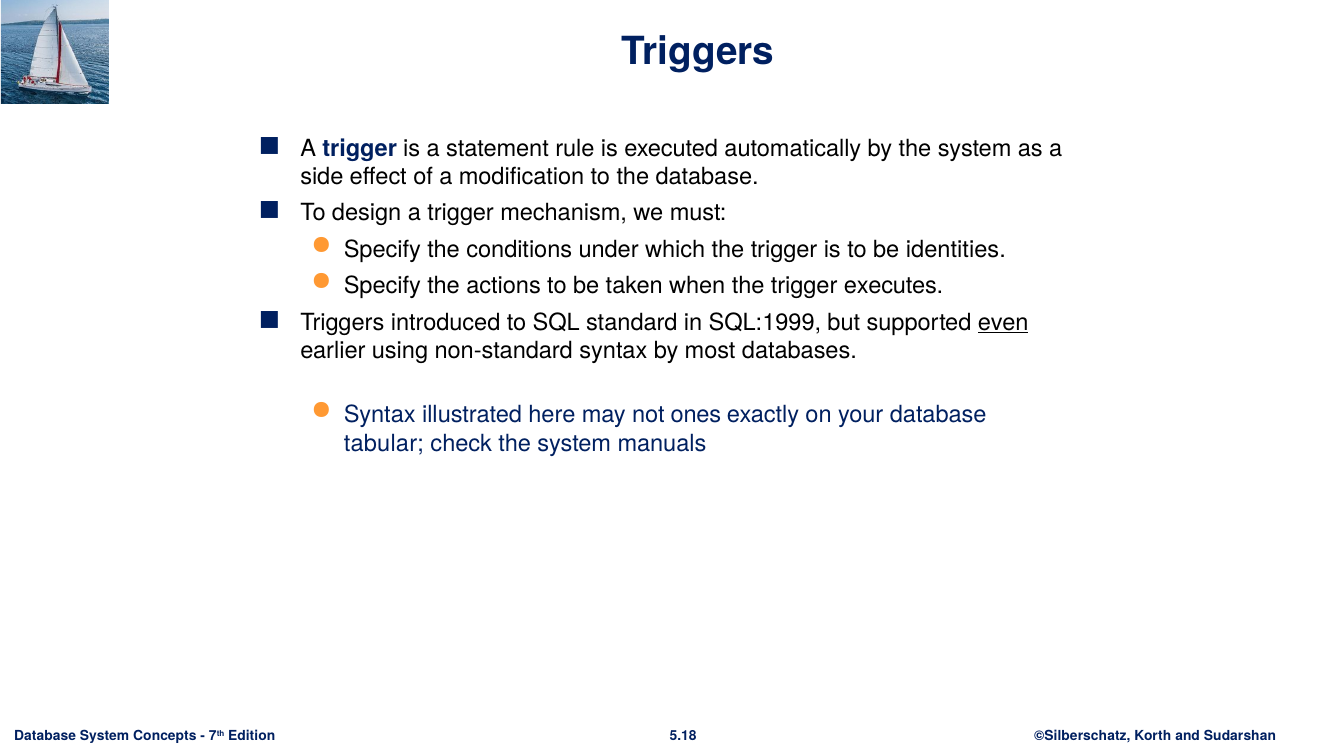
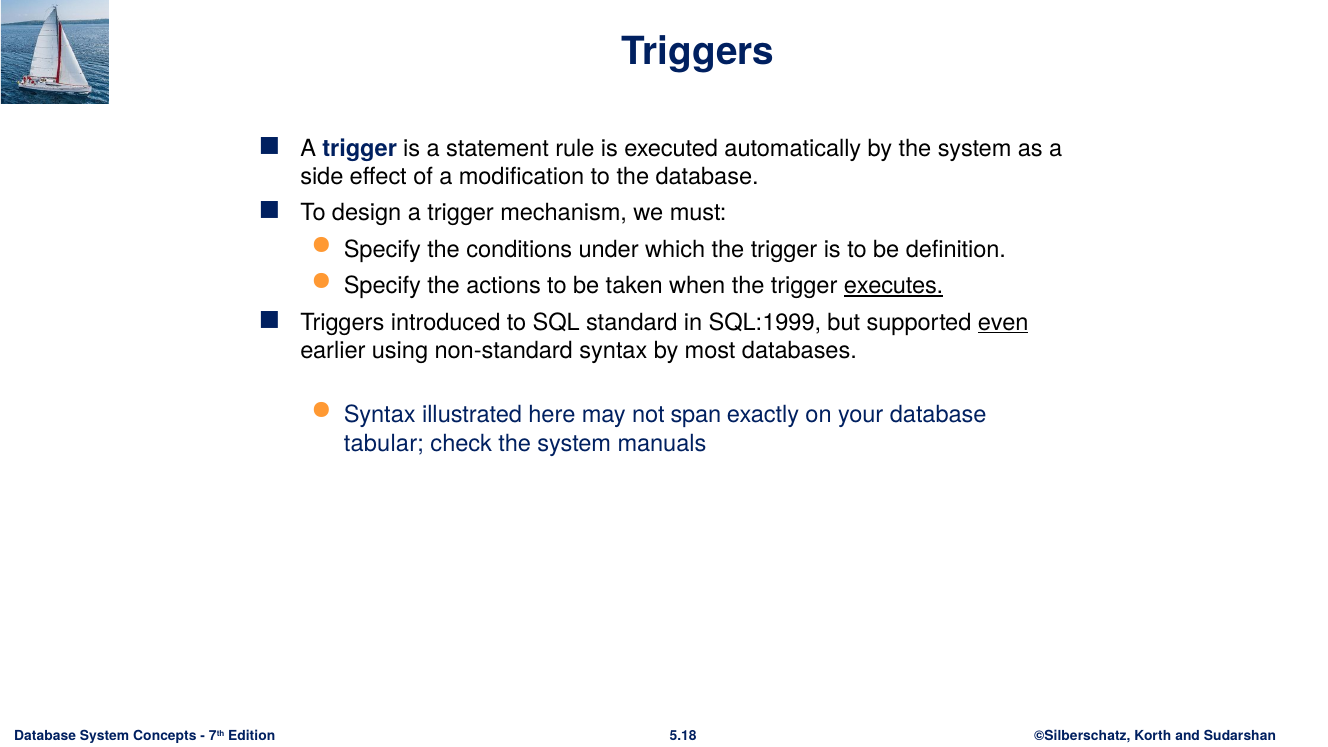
identities: identities -> definition
executes underline: none -> present
ones: ones -> span
